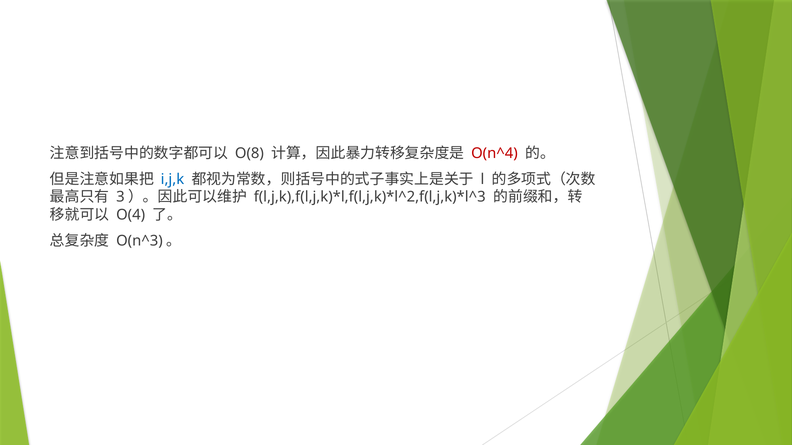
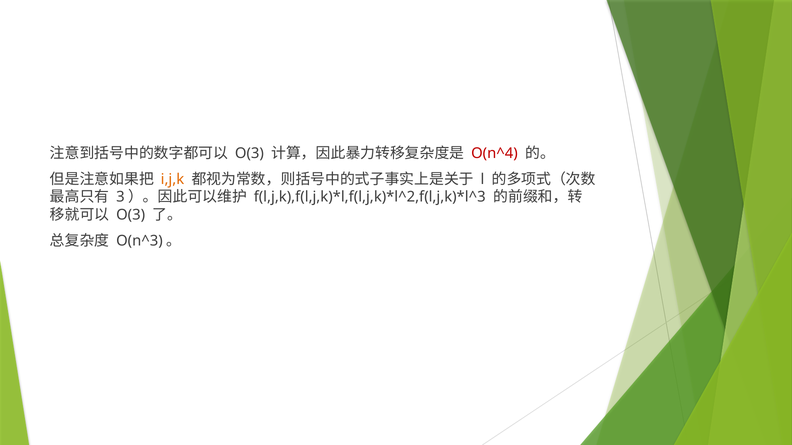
O(8 at (249, 153): O(8 -> O(3
i,j,k colour: blue -> orange
O(4 at (131, 215): O(4 -> O(3
